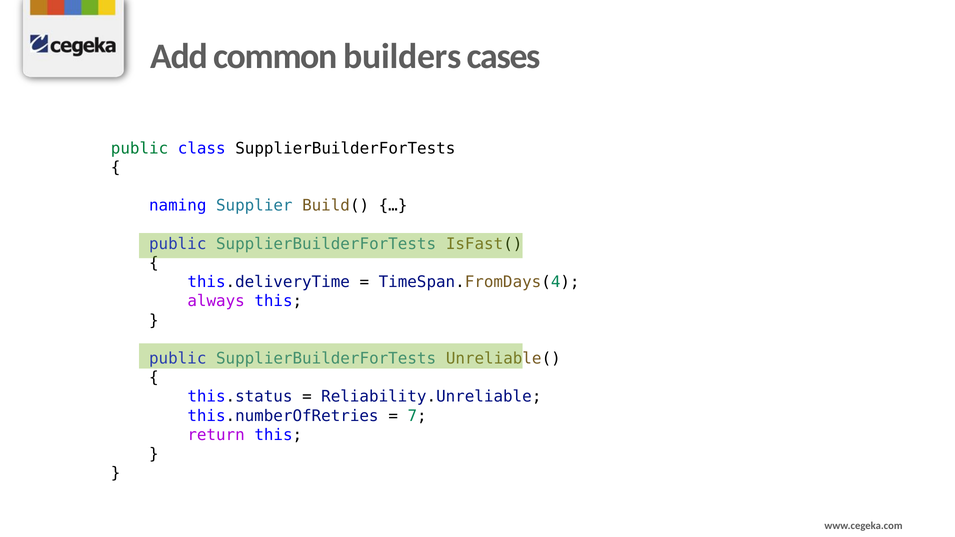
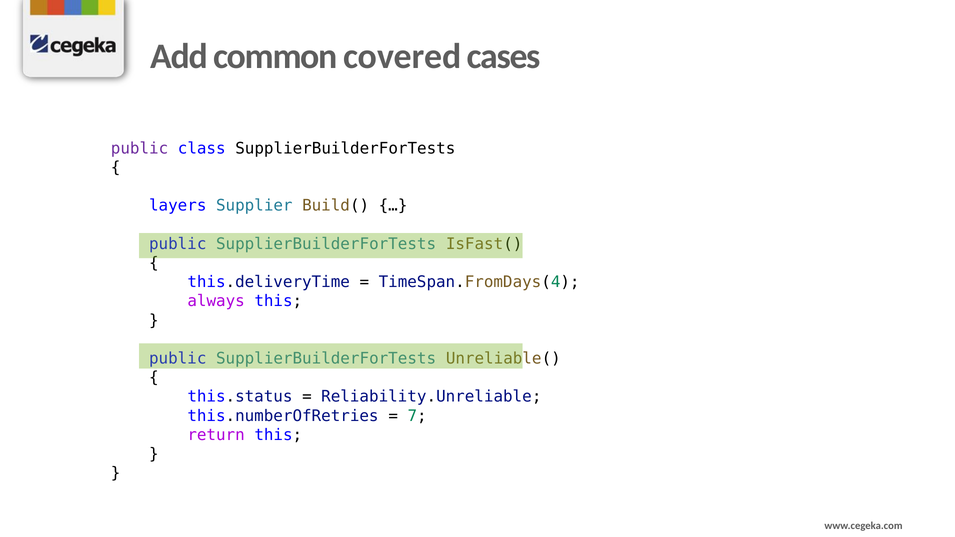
builders: builders -> covered
public at (140, 149) colour: green -> purple
naming: naming -> layers
